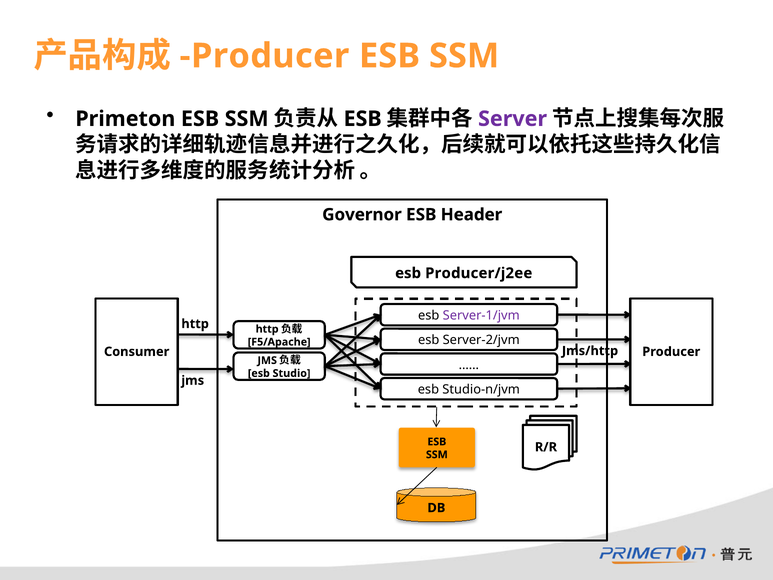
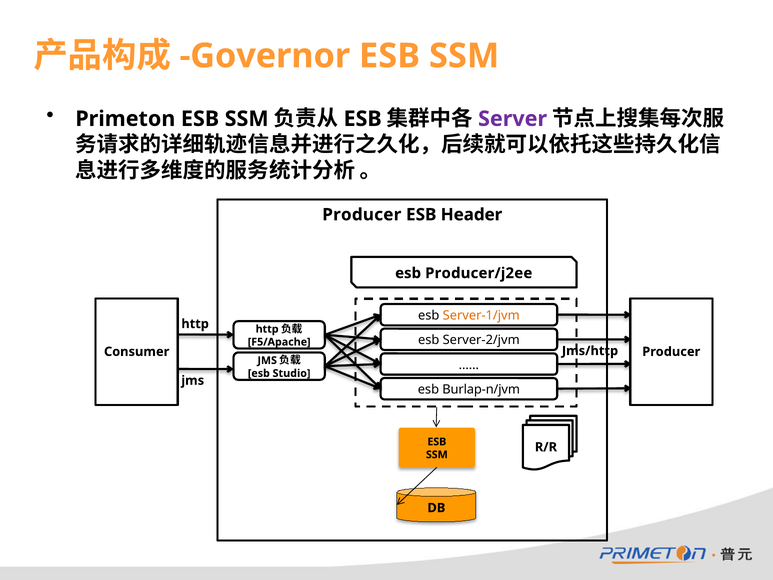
Producer at (265, 56): Producer -> Governor
Governor at (362, 215): Governor -> Producer
Server-1/jvm colour: purple -> orange
Studio-n/jvm: Studio-n/jvm -> Burlap-n/jvm
